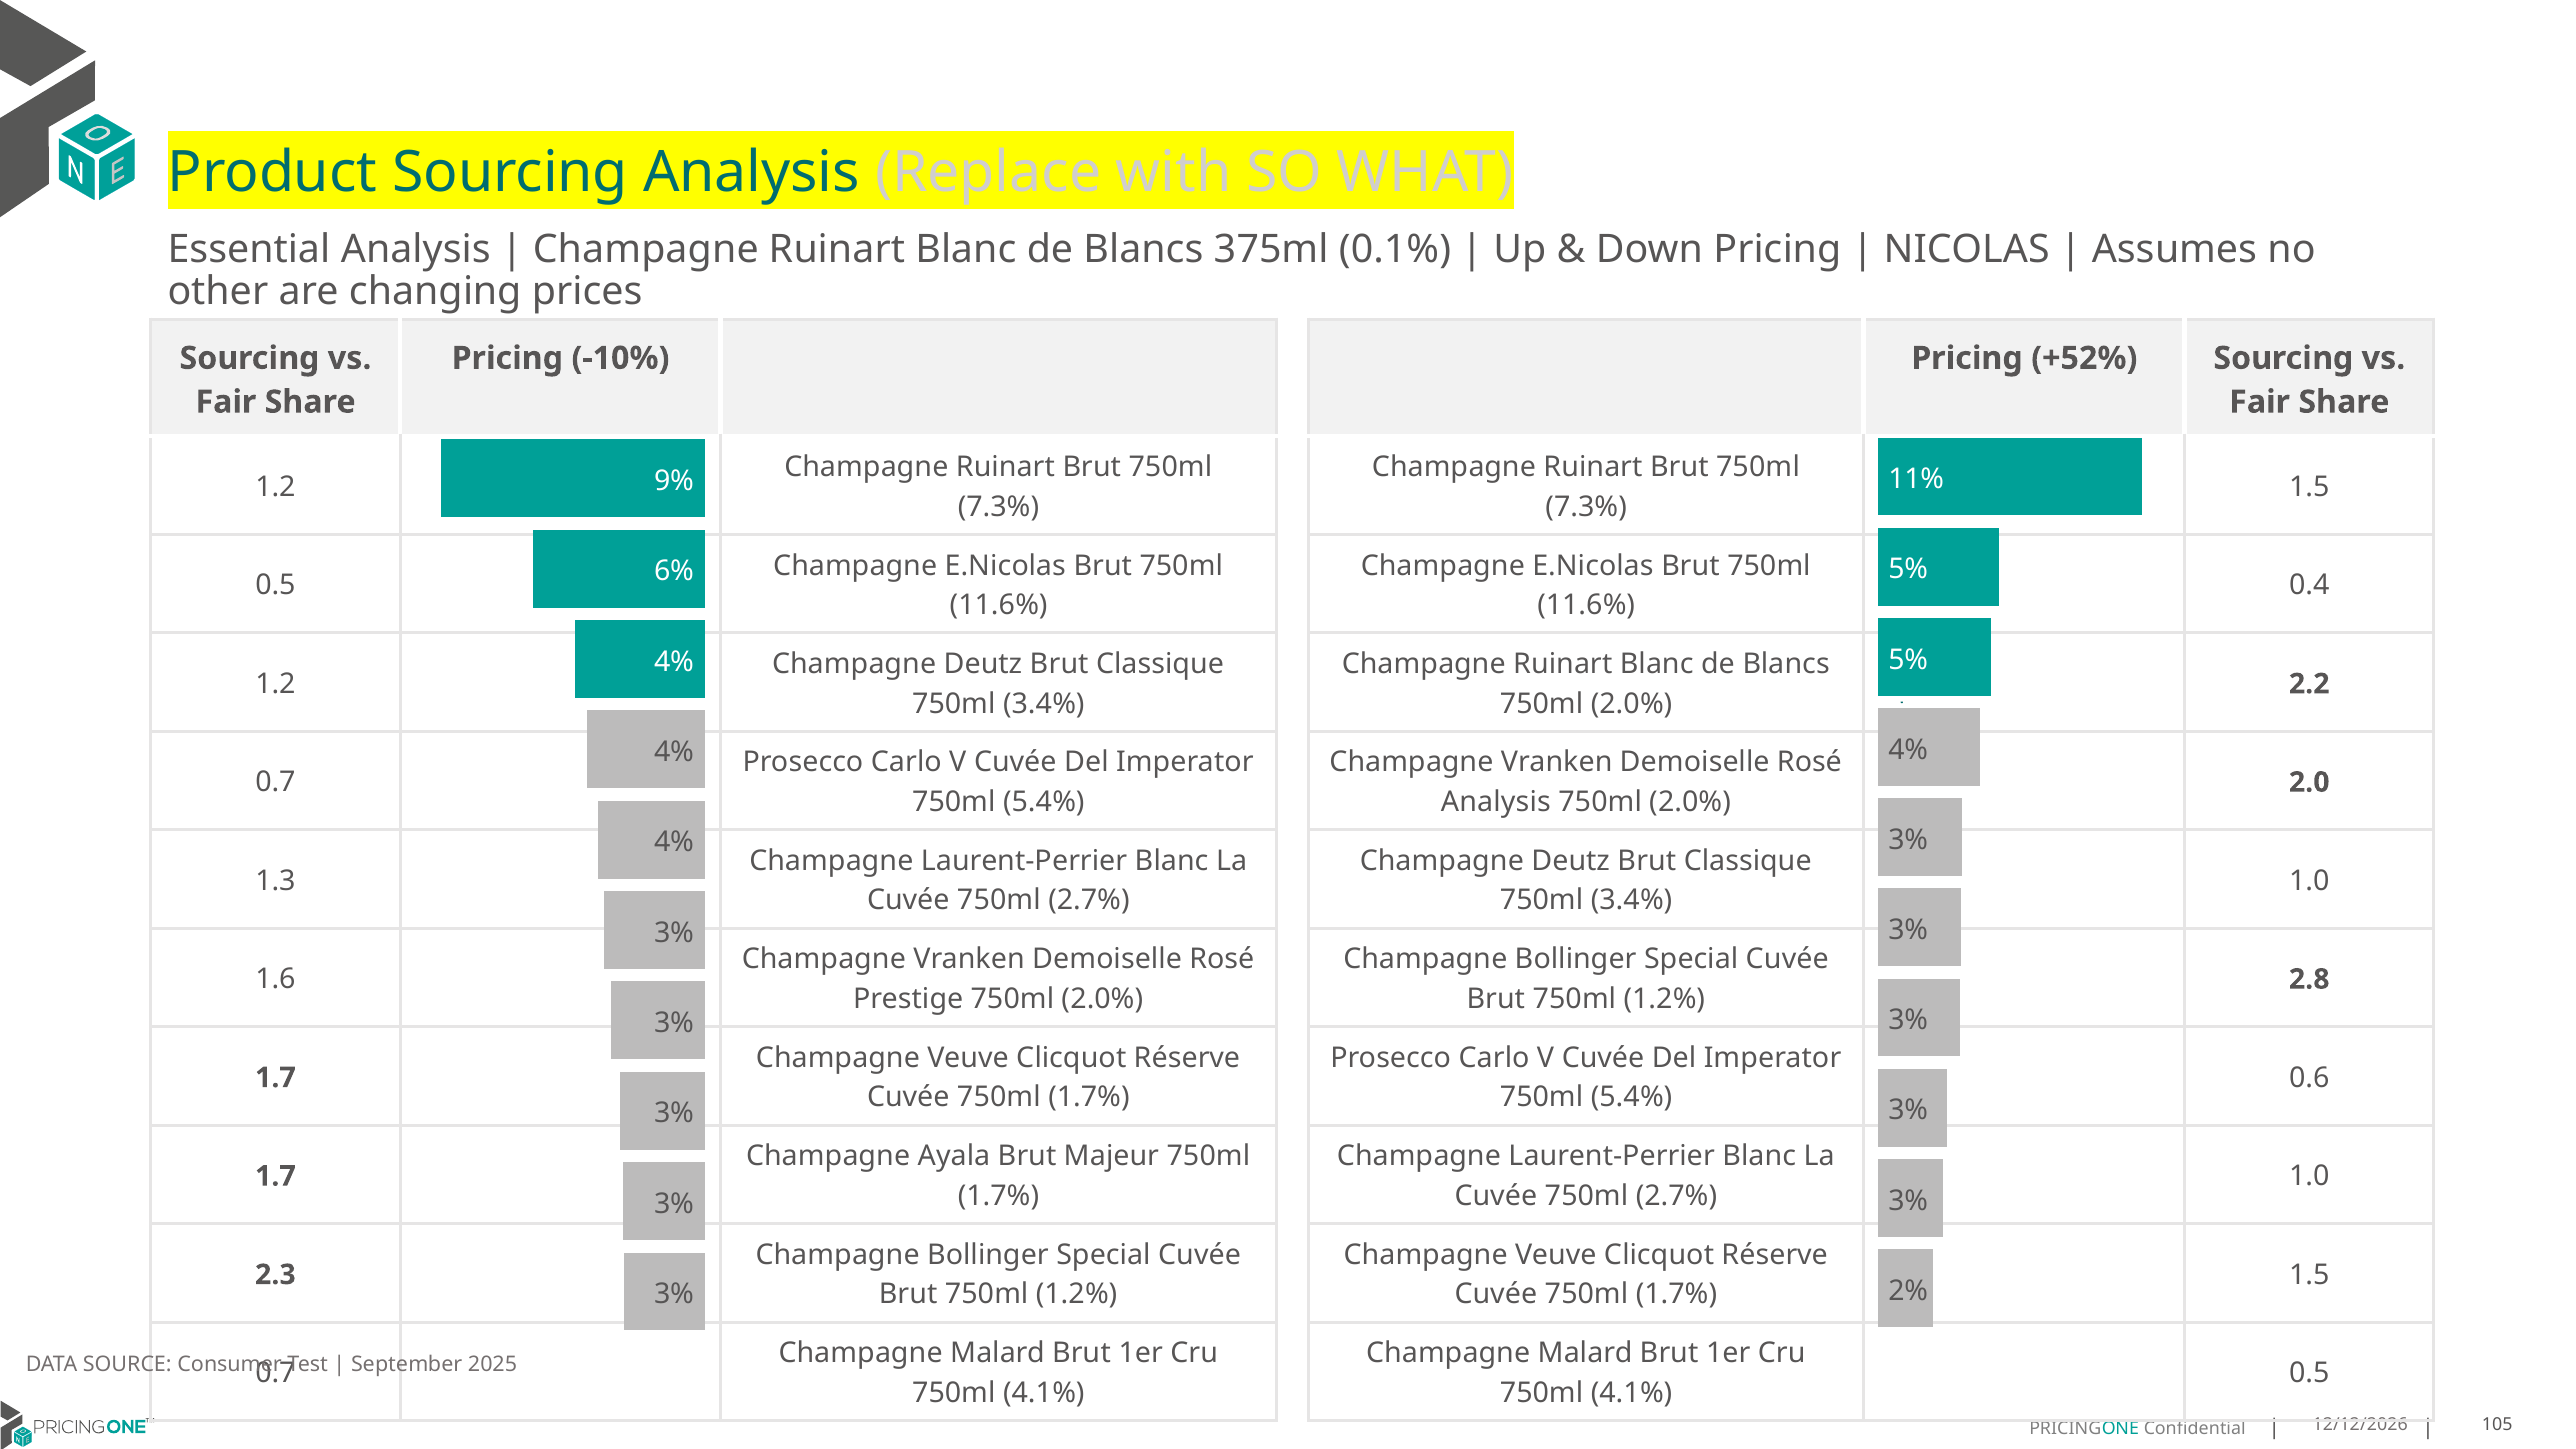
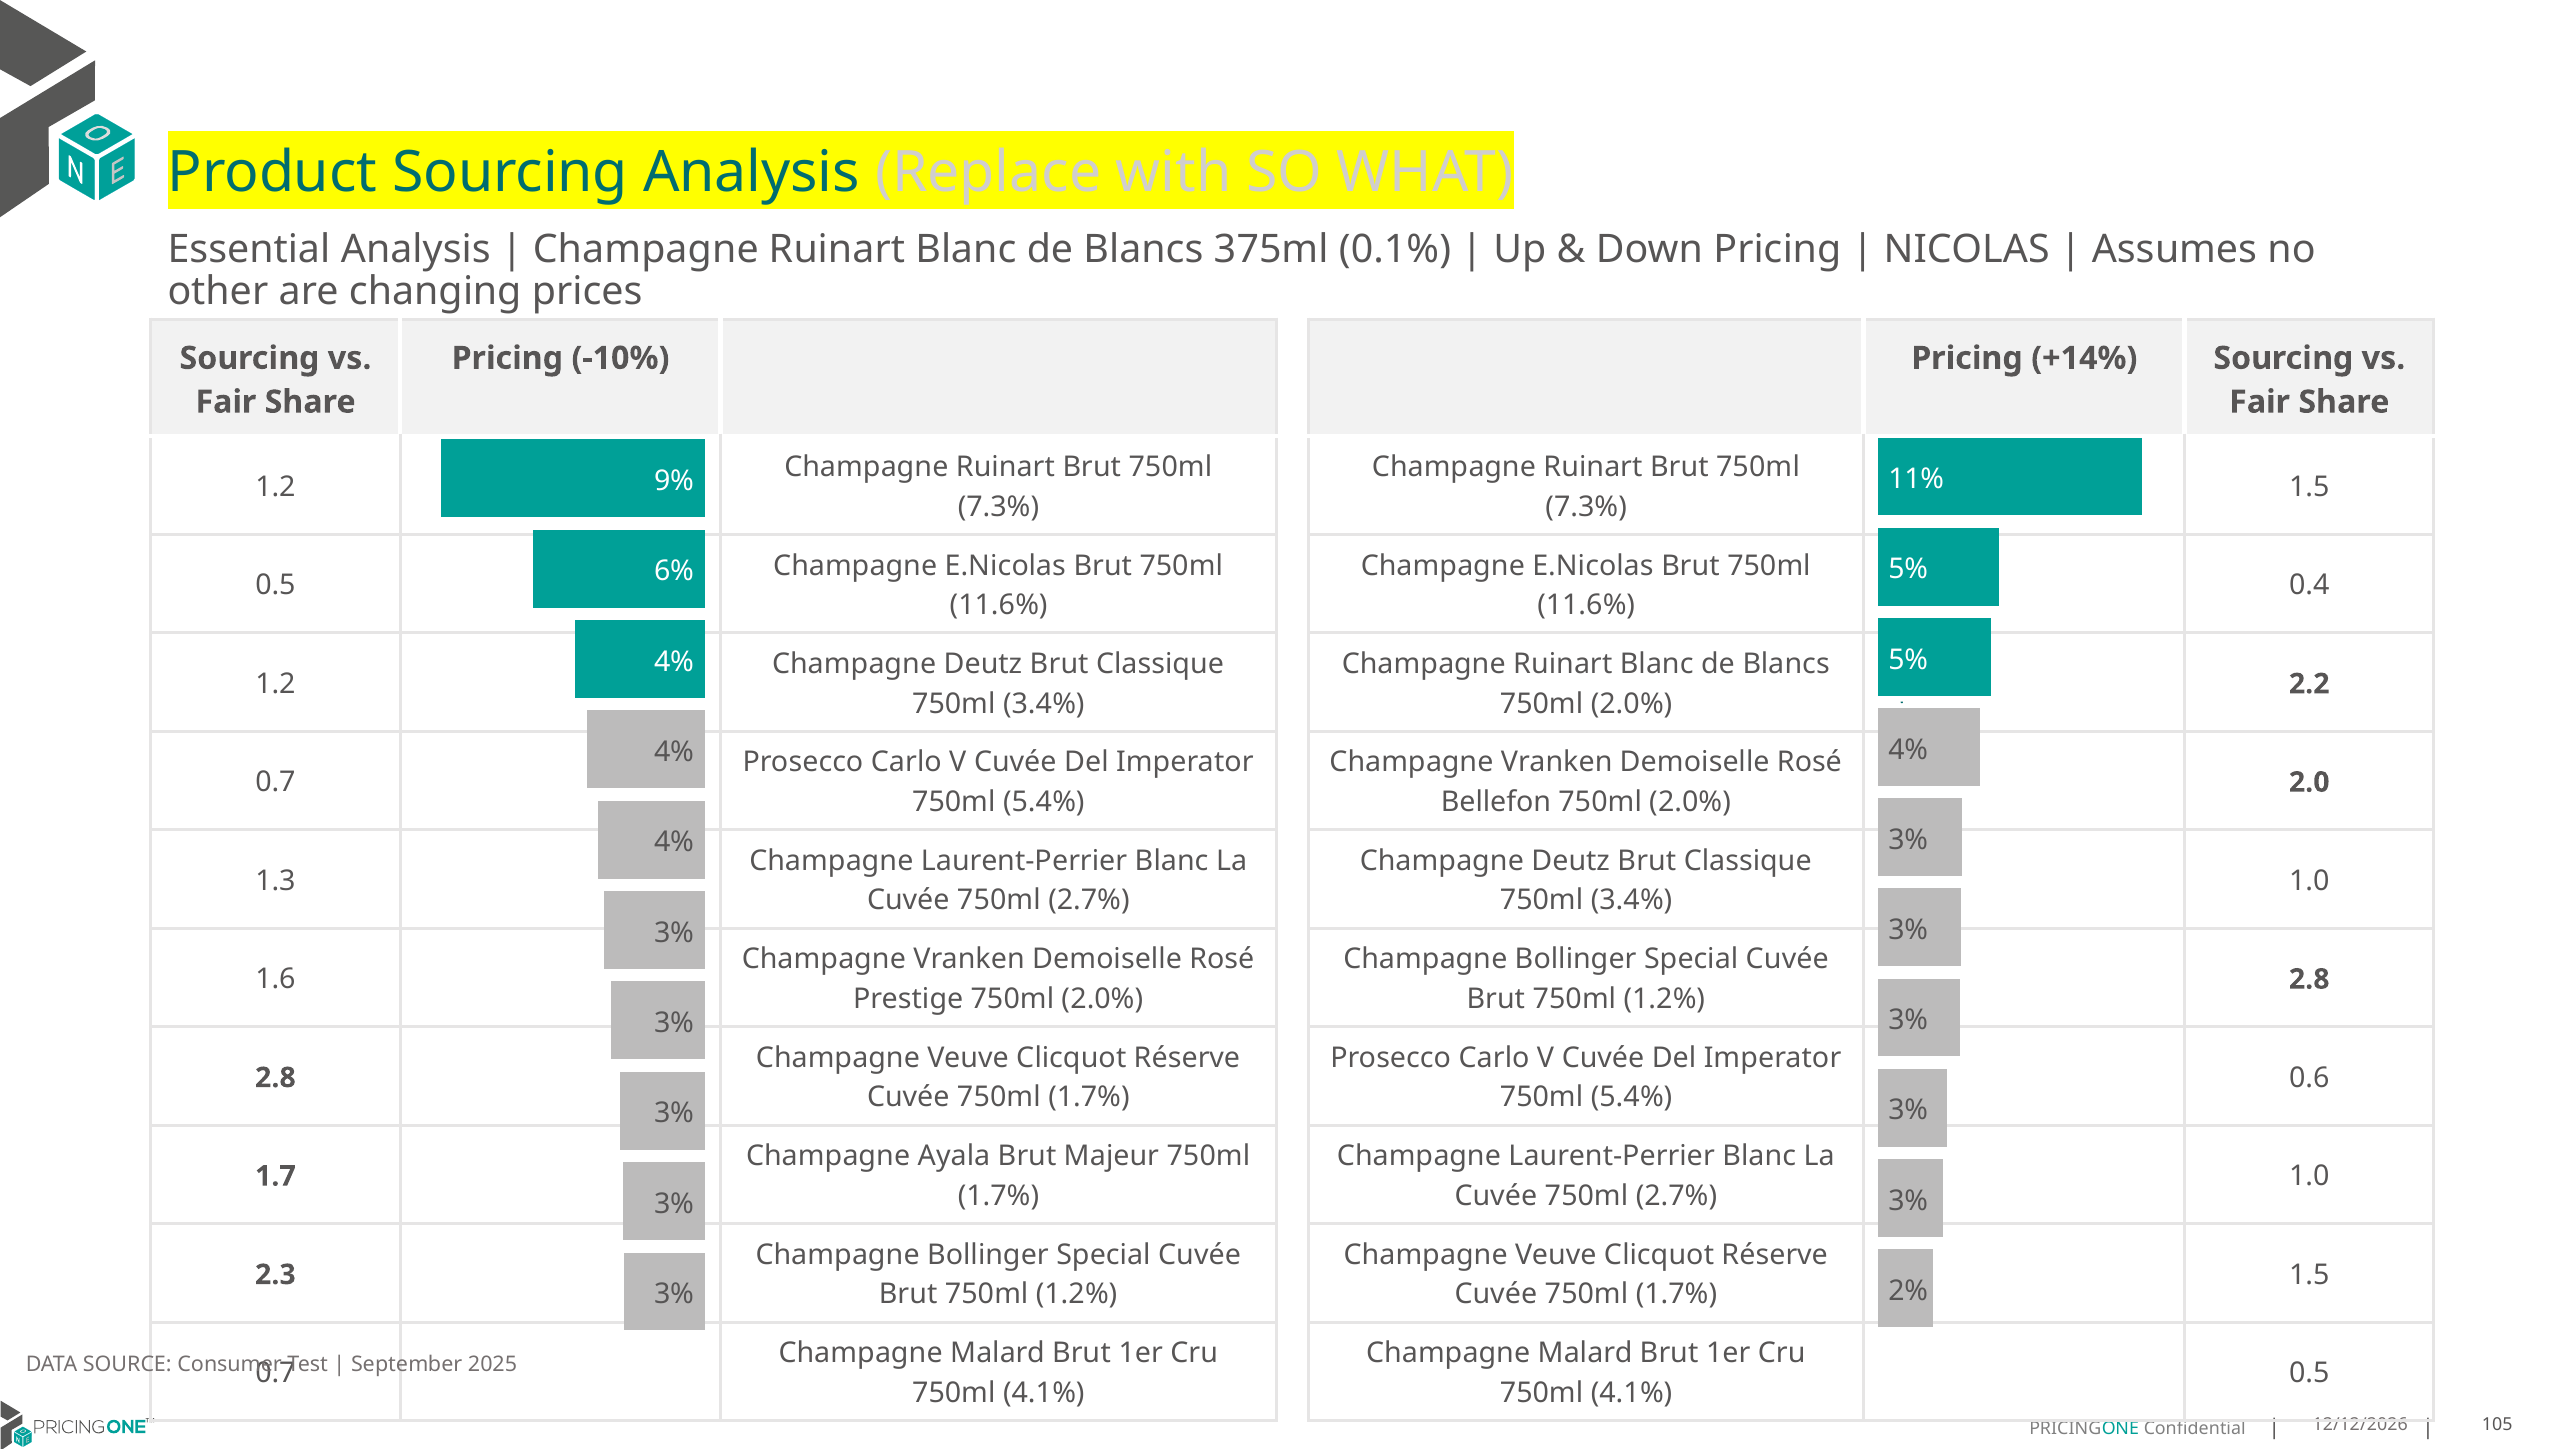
+52%: +52% -> +14%
Analysis at (1496, 802): Analysis -> Bellefon
1.7 at (275, 1078): 1.7 -> 2.8
